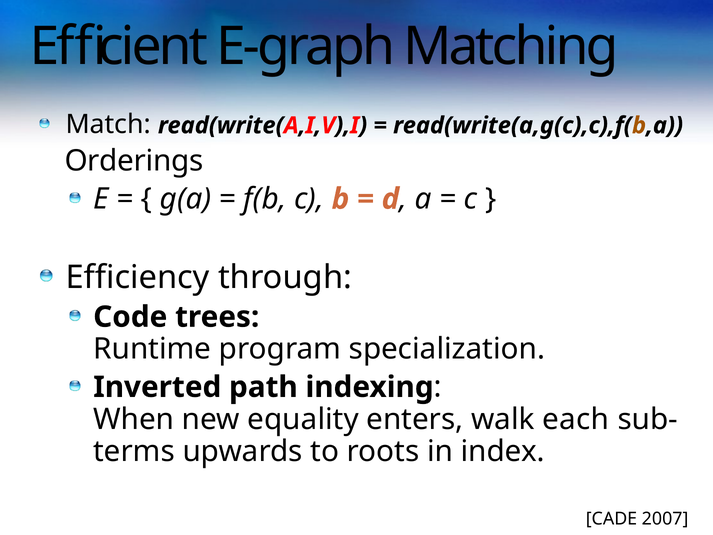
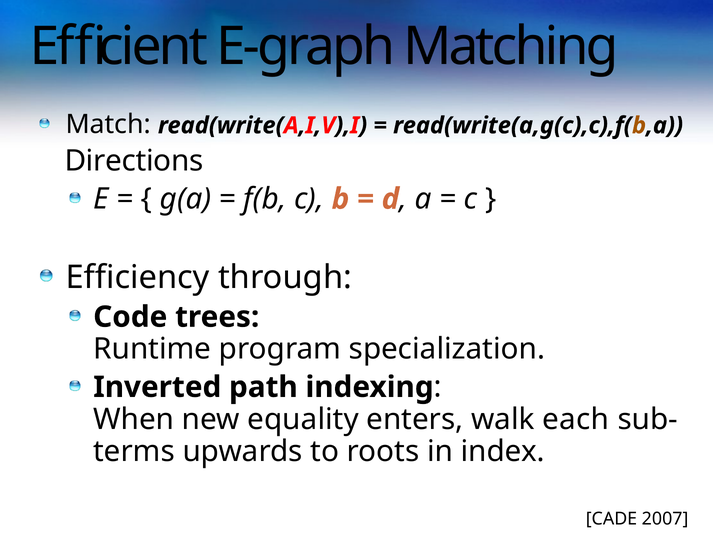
Orderings: Orderings -> Directions
